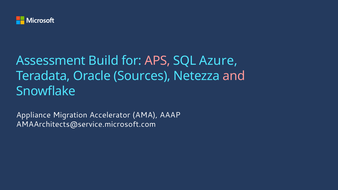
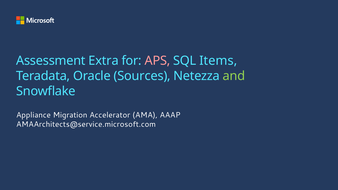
Build: Build -> Extra
Azure: Azure -> Items
and colour: pink -> light green
